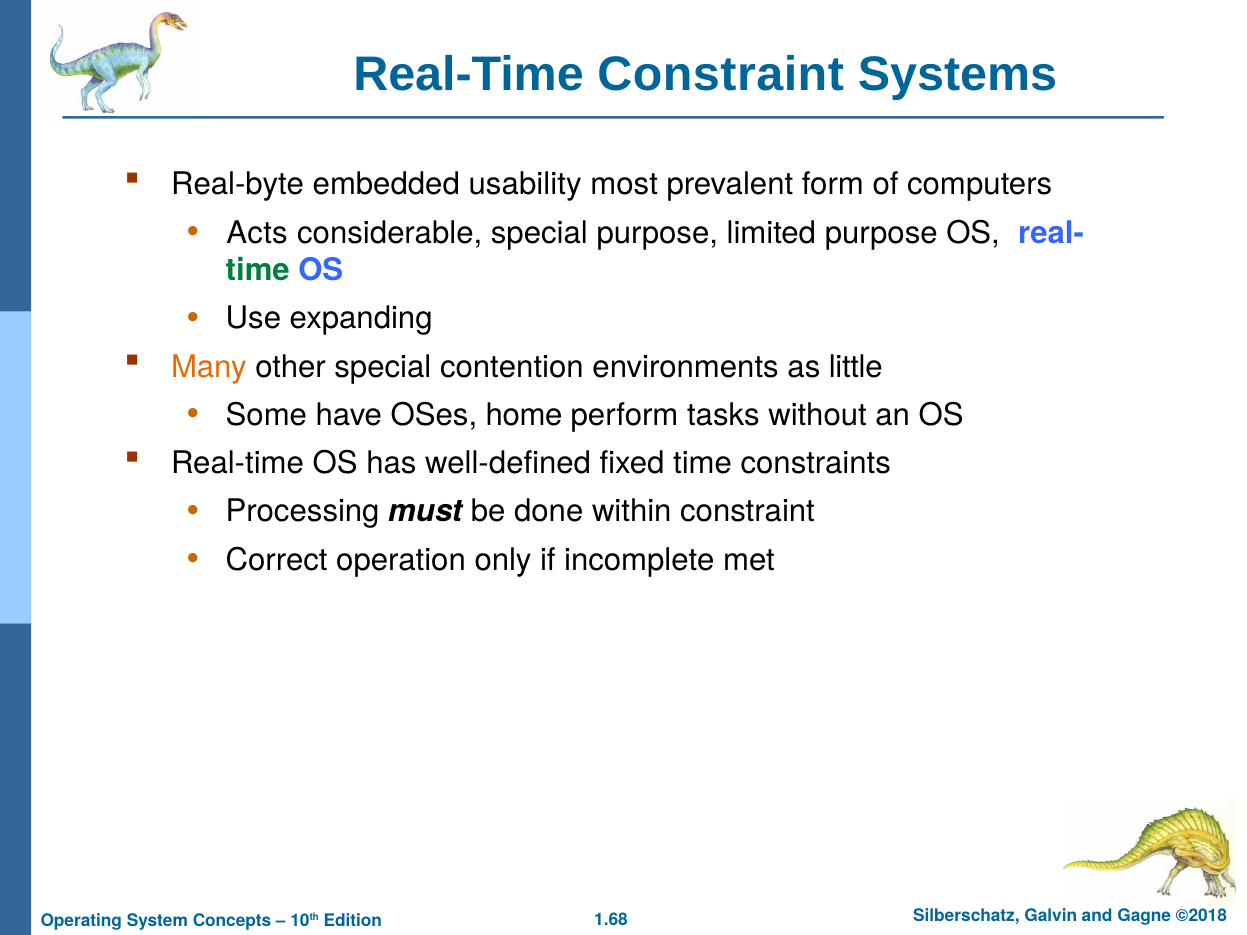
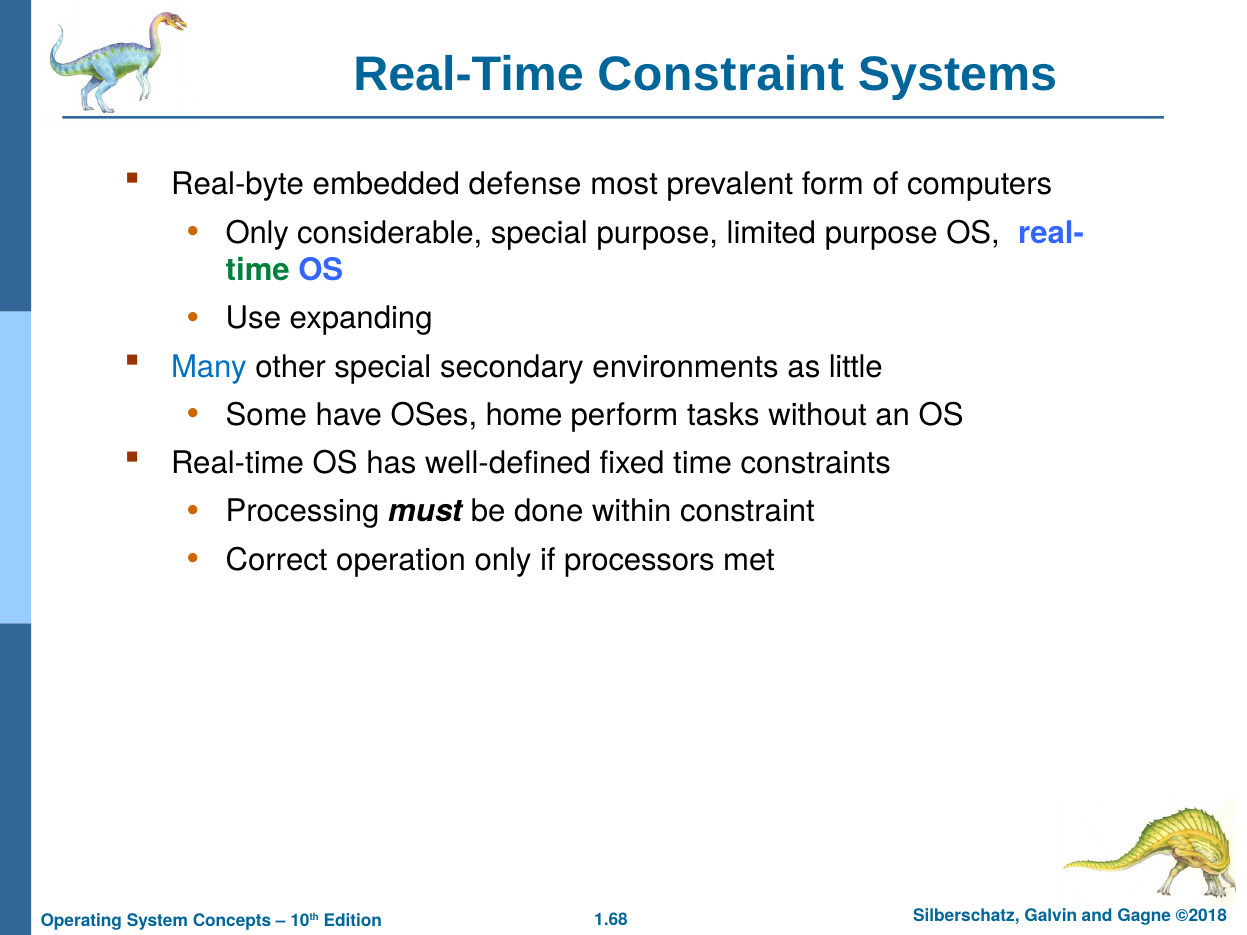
usability: usability -> defense
Acts at (257, 233): Acts -> Only
Many colour: orange -> blue
contention: contention -> secondary
incomplete: incomplete -> processors
